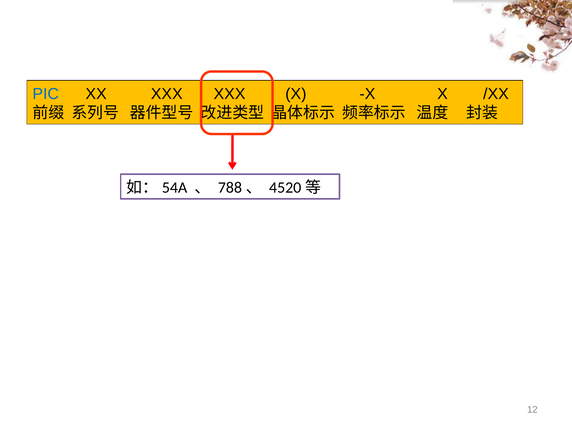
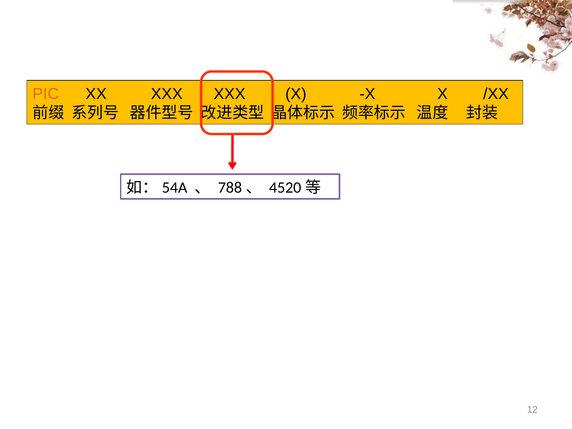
PIC colour: blue -> orange
